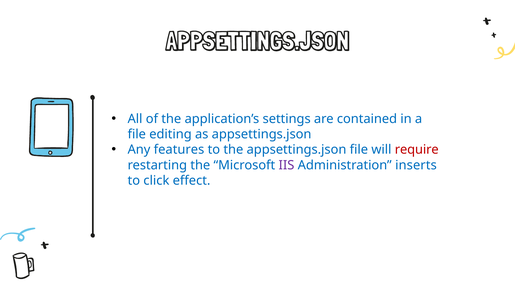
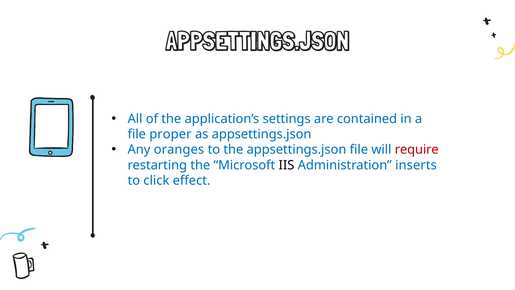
editing: editing -> proper
features: features -> oranges
IIS colour: purple -> black
